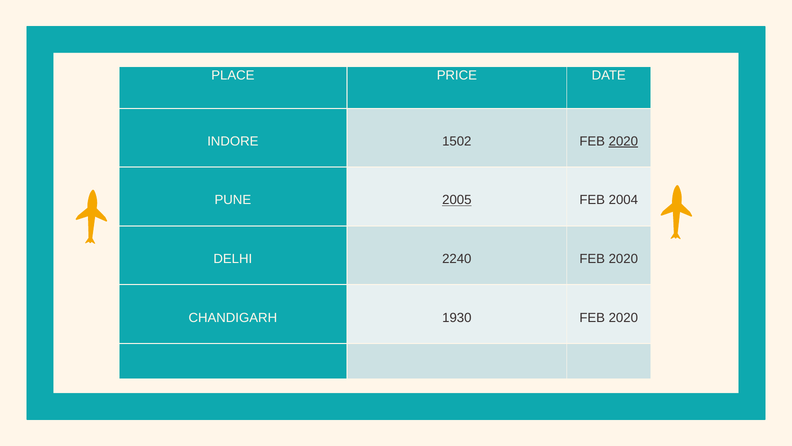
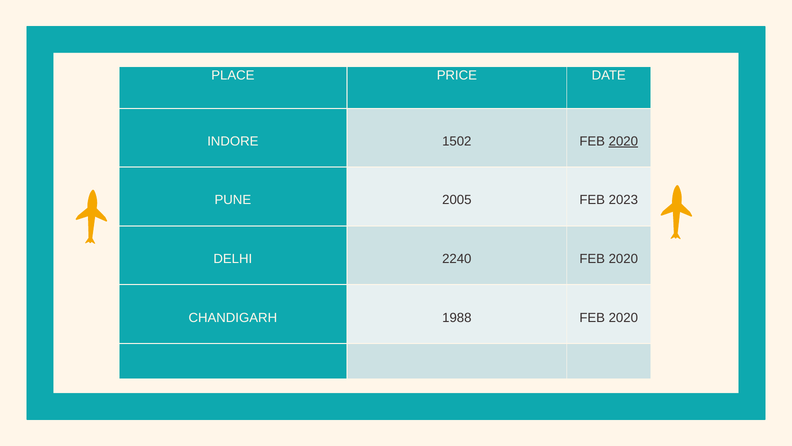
2005 underline: present -> none
2004: 2004 -> 2023
1930: 1930 -> 1988
